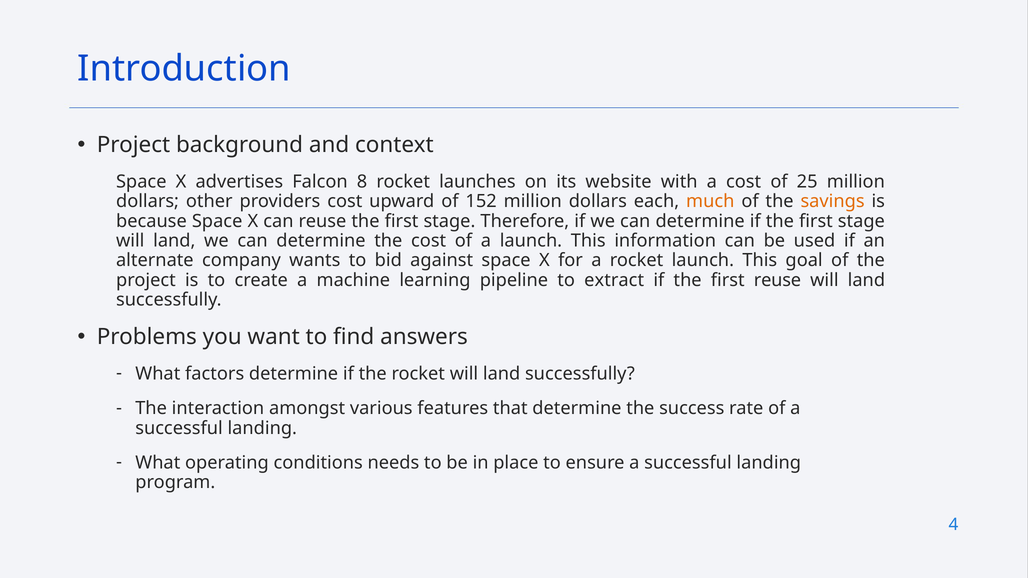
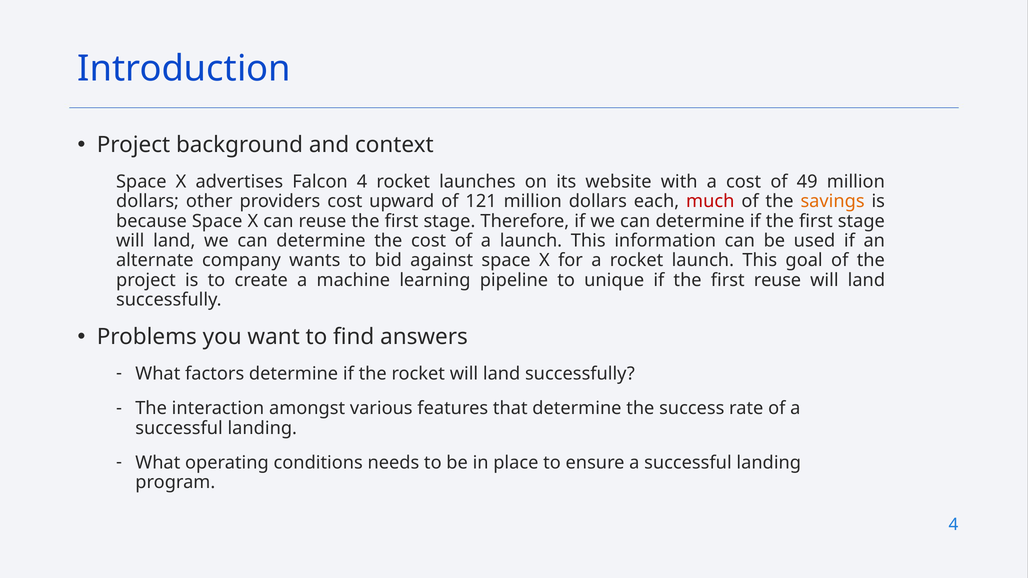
Falcon 8: 8 -> 4
25: 25 -> 49
152: 152 -> 121
much colour: orange -> red
extract: extract -> unique
